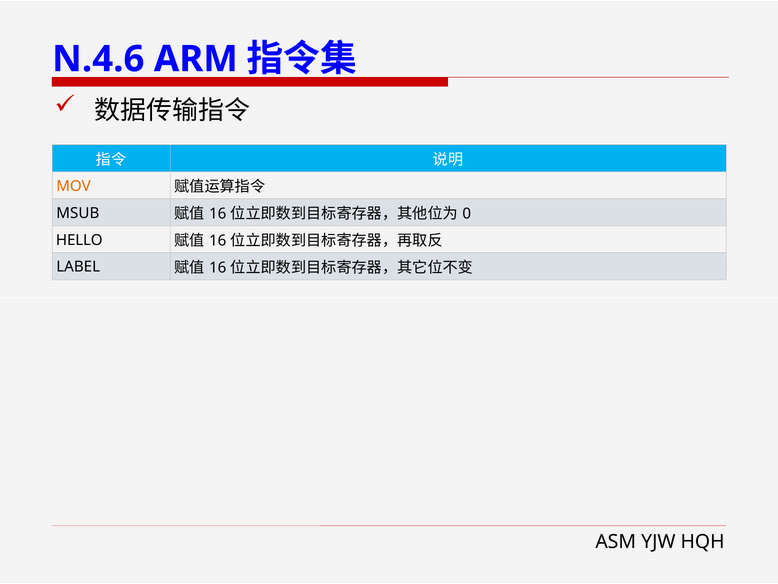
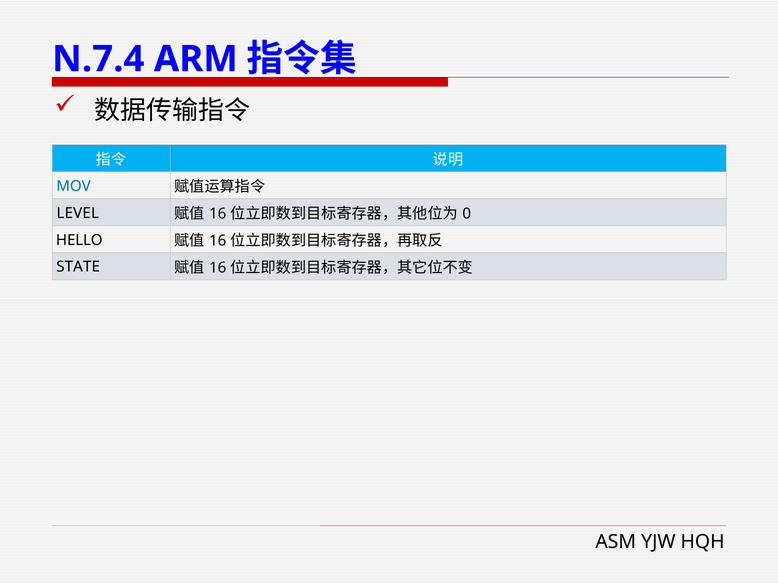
N.4.6: N.4.6 -> N.7.4
MOV colour: orange -> blue
MSUB: MSUB -> LEVEL
LABEL: LABEL -> STATE
